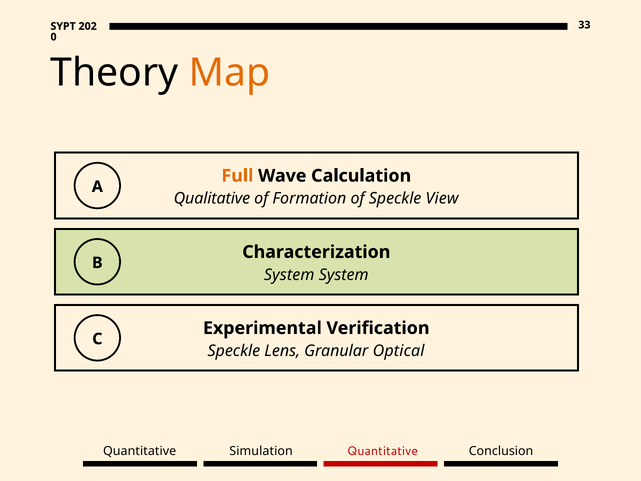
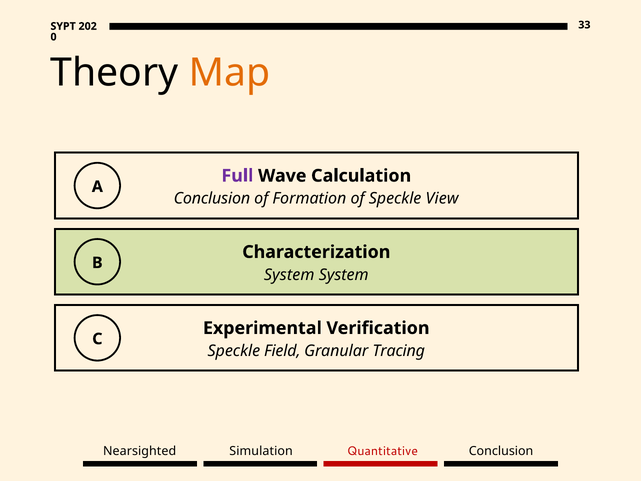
Full colour: orange -> purple
Qualitative at (212, 199): Qualitative -> Conclusion
Lens: Lens -> Field
Optical: Optical -> Tracing
Quantitative at (140, 451): Quantitative -> Nearsighted
